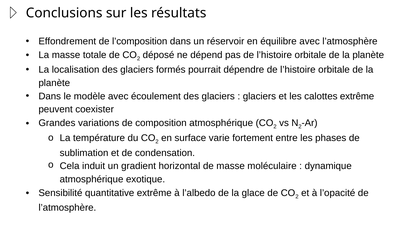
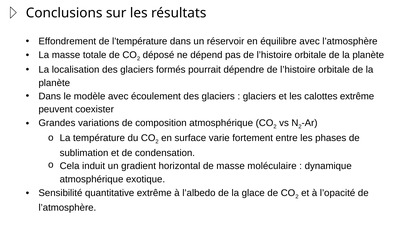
l’composition: l’composition -> l’température
